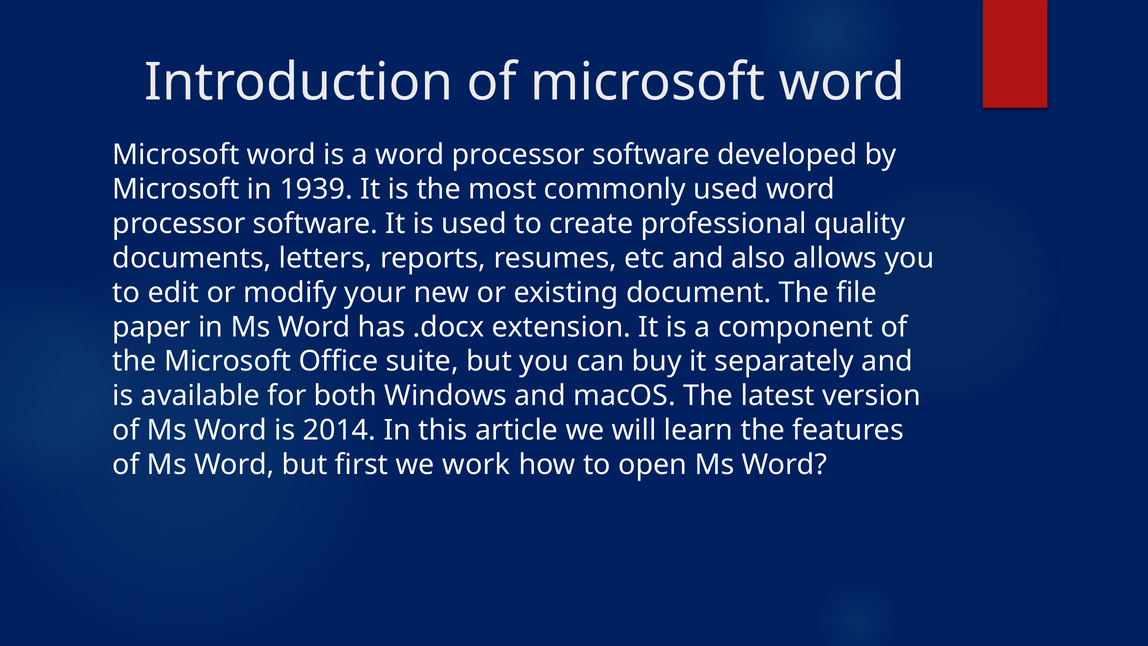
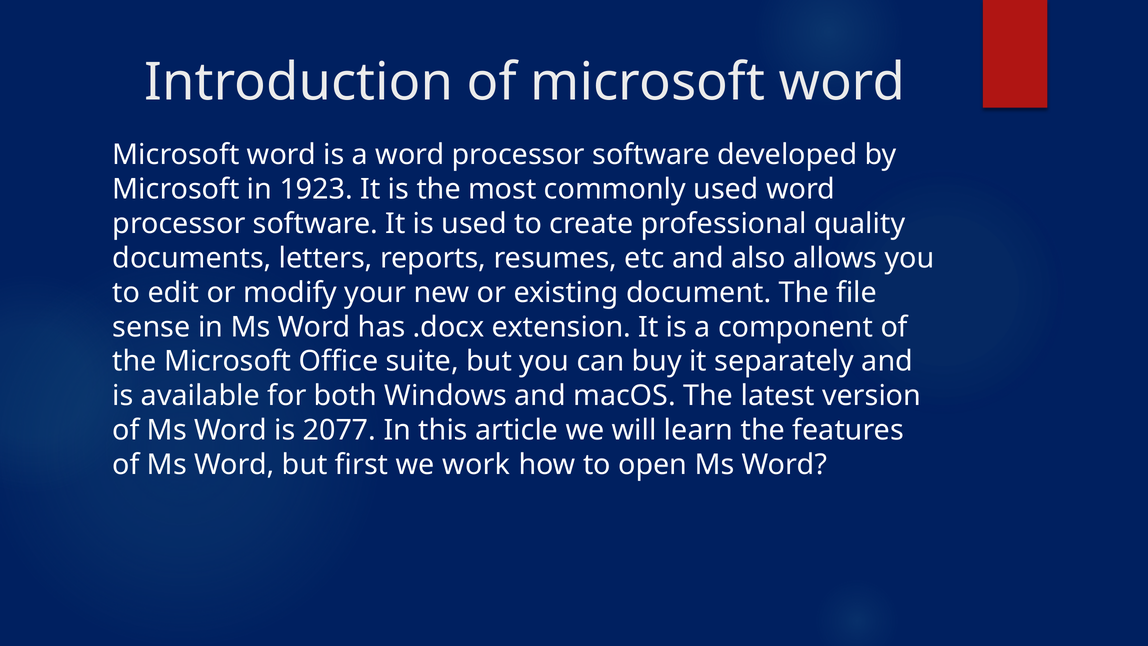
1939: 1939 -> 1923
paper: paper -> sense
2014: 2014 -> 2077
